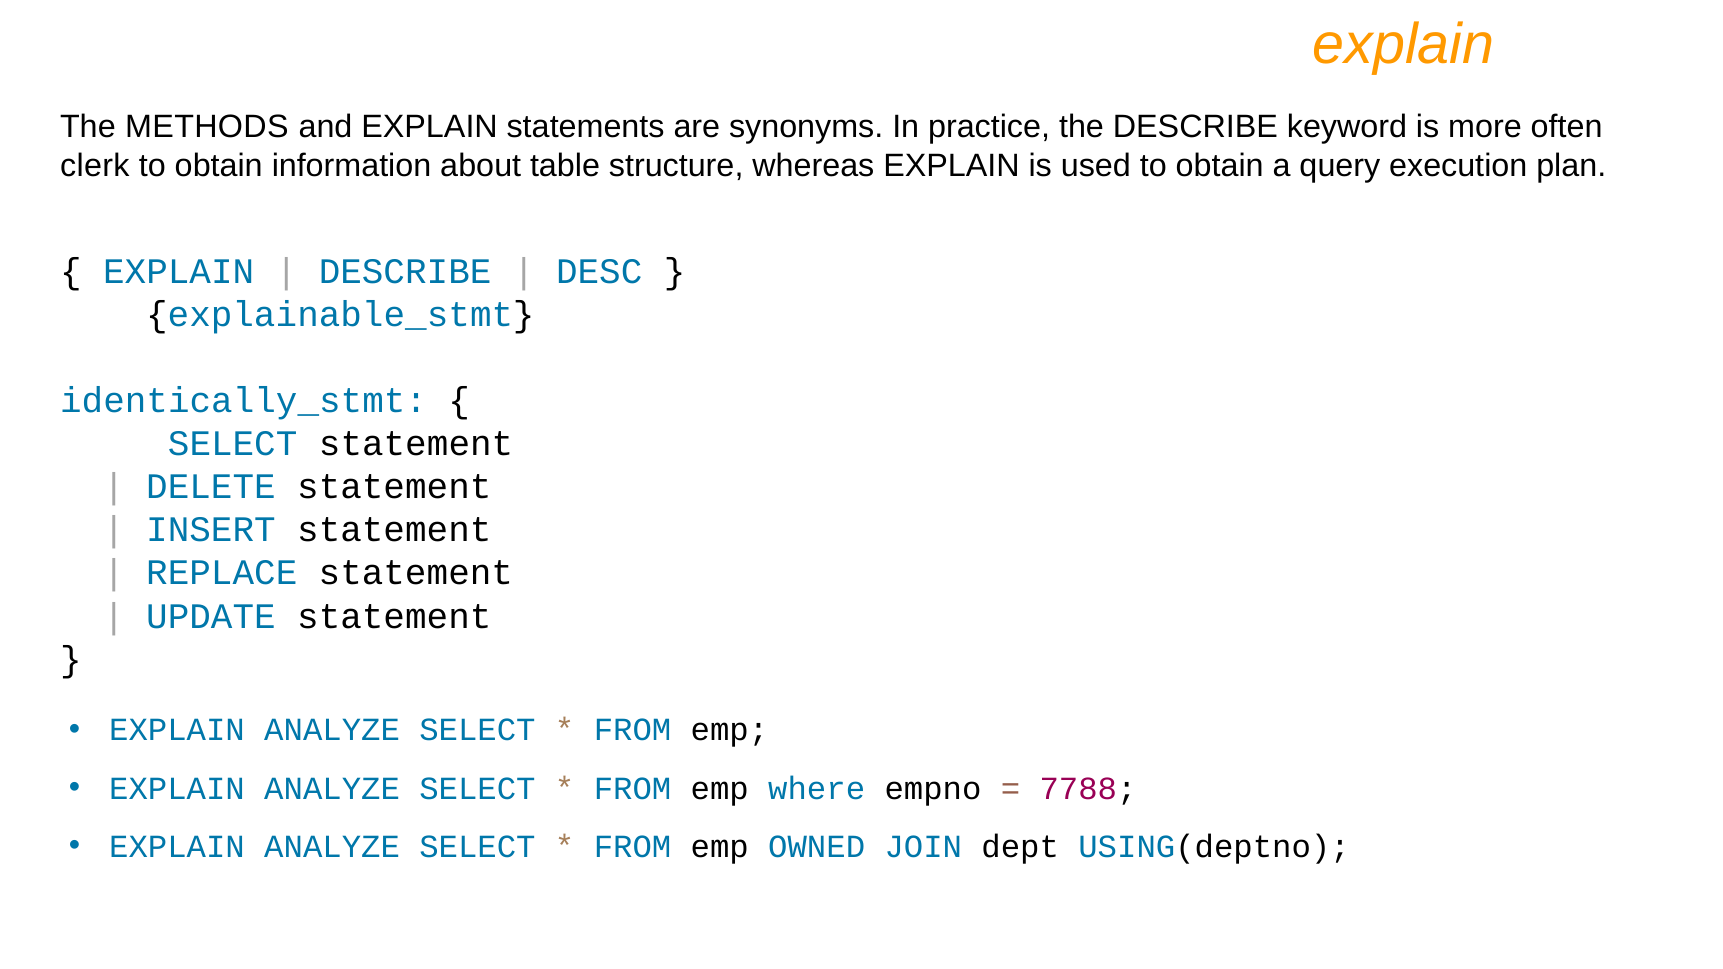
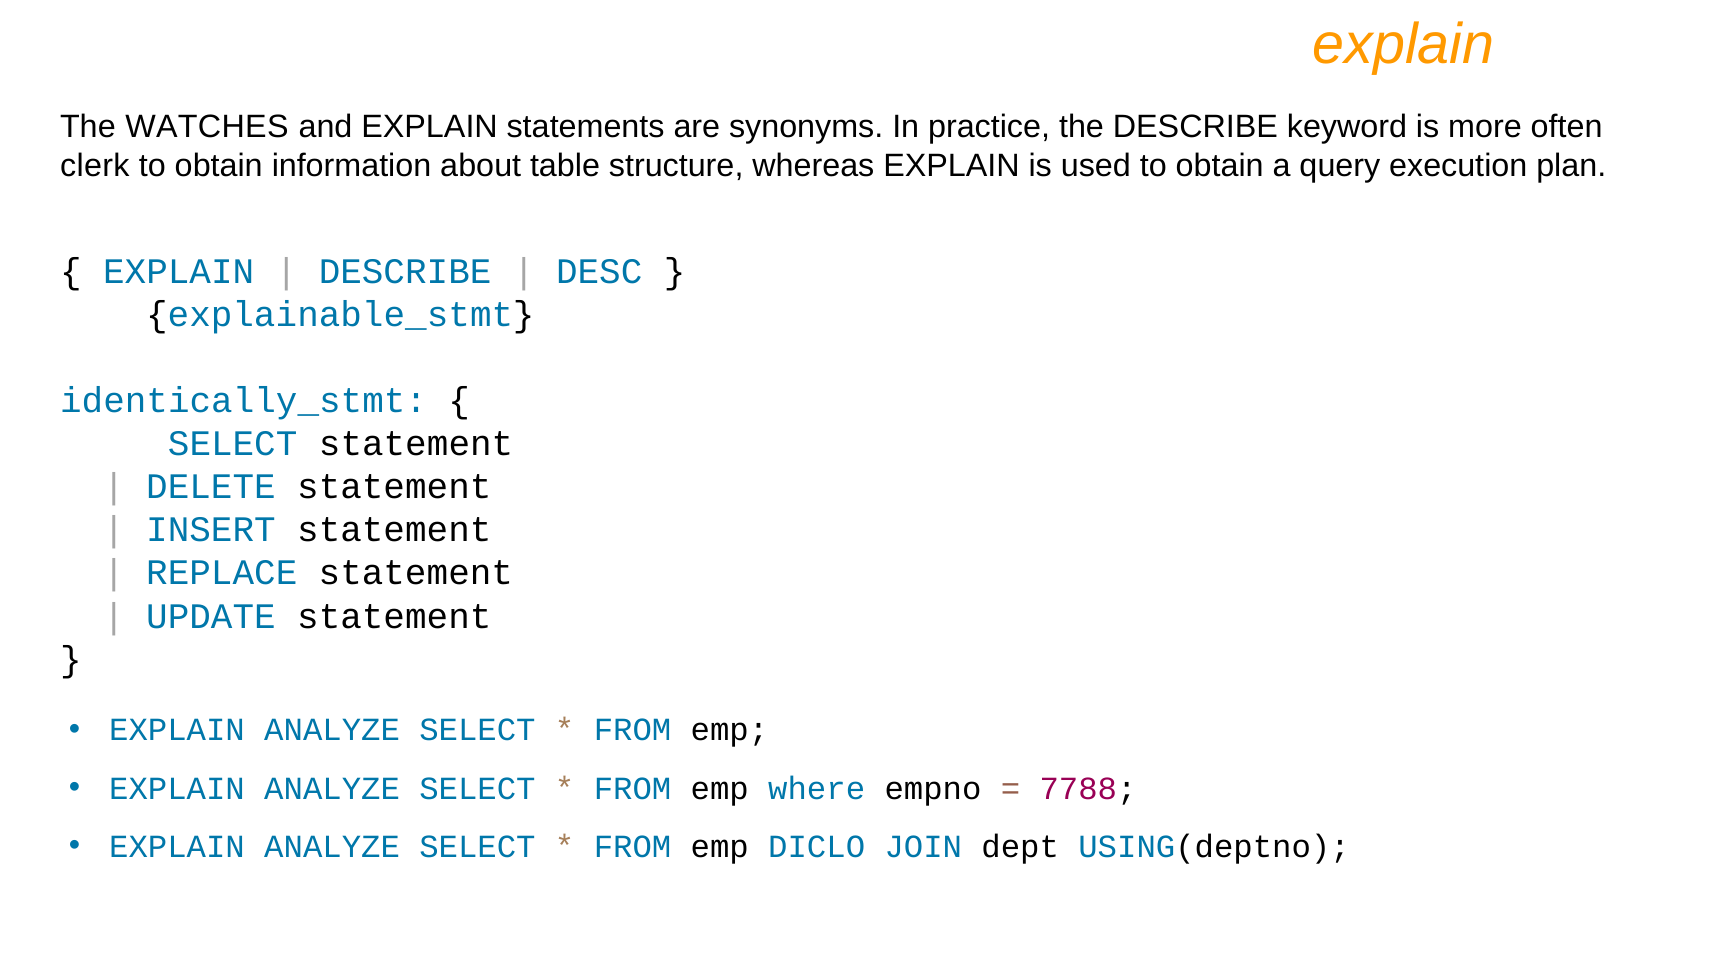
METHODS: METHODS -> WATCHES
OWNED: OWNED -> DICLO
